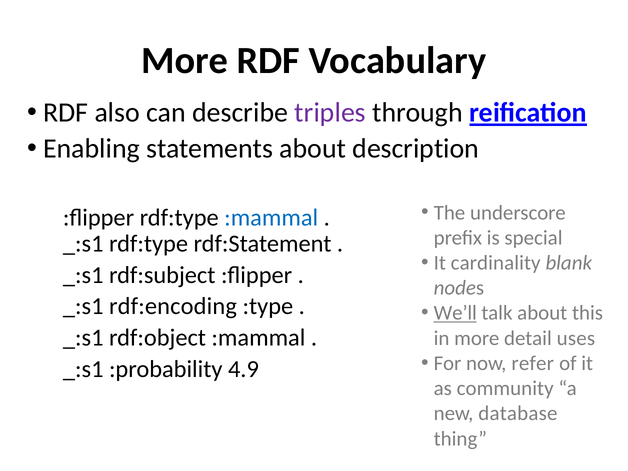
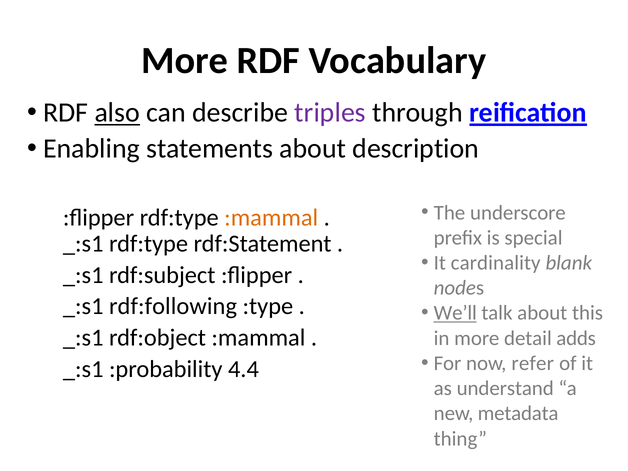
also underline: none -> present
:mammal at (271, 217) colour: blue -> orange
rdf:encoding: rdf:encoding -> rdf:following
uses: uses -> adds
4.9: 4.9 -> 4.4
community: community -> understand
database: database -> metadata
